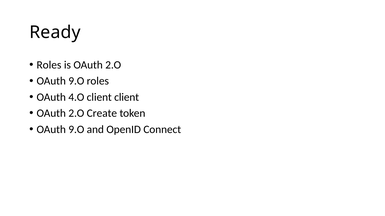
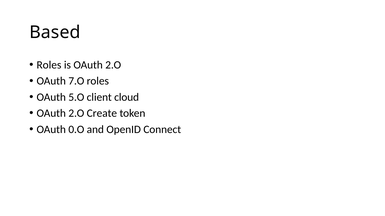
Ready: Ready -> Based
9.O at (76, 81): 9.O -> 7.O
4.O: 4.O -> 5.O
client client: client -> cloud
9.O at (76, 130): 9.O -> 0.O
